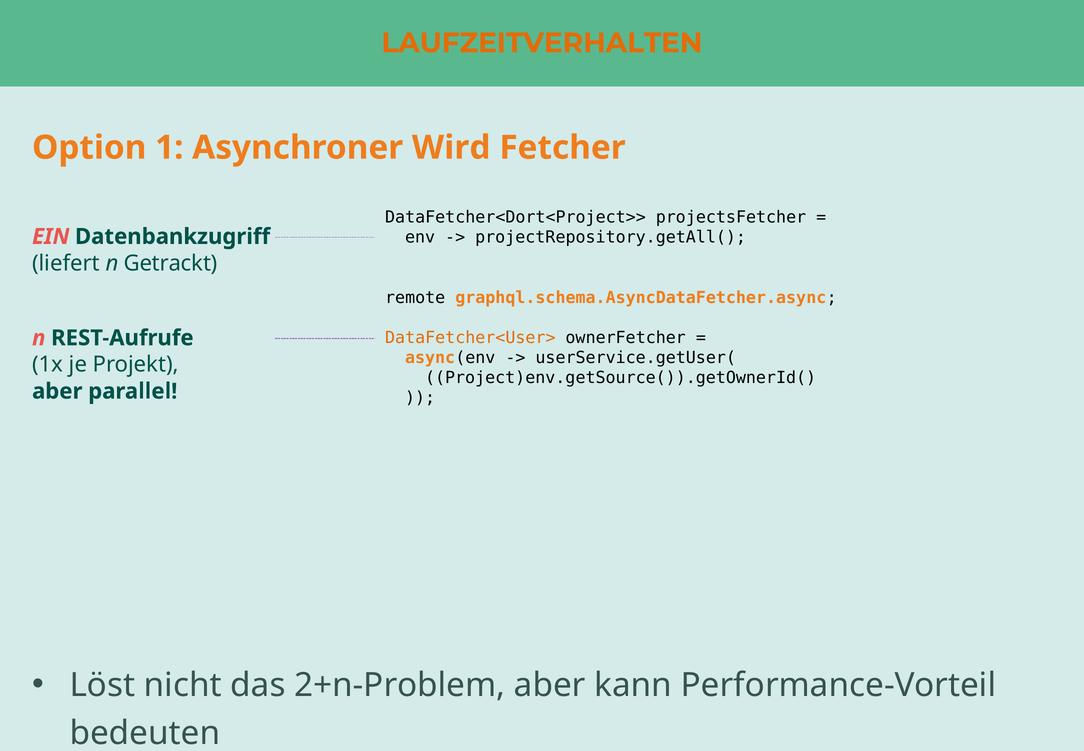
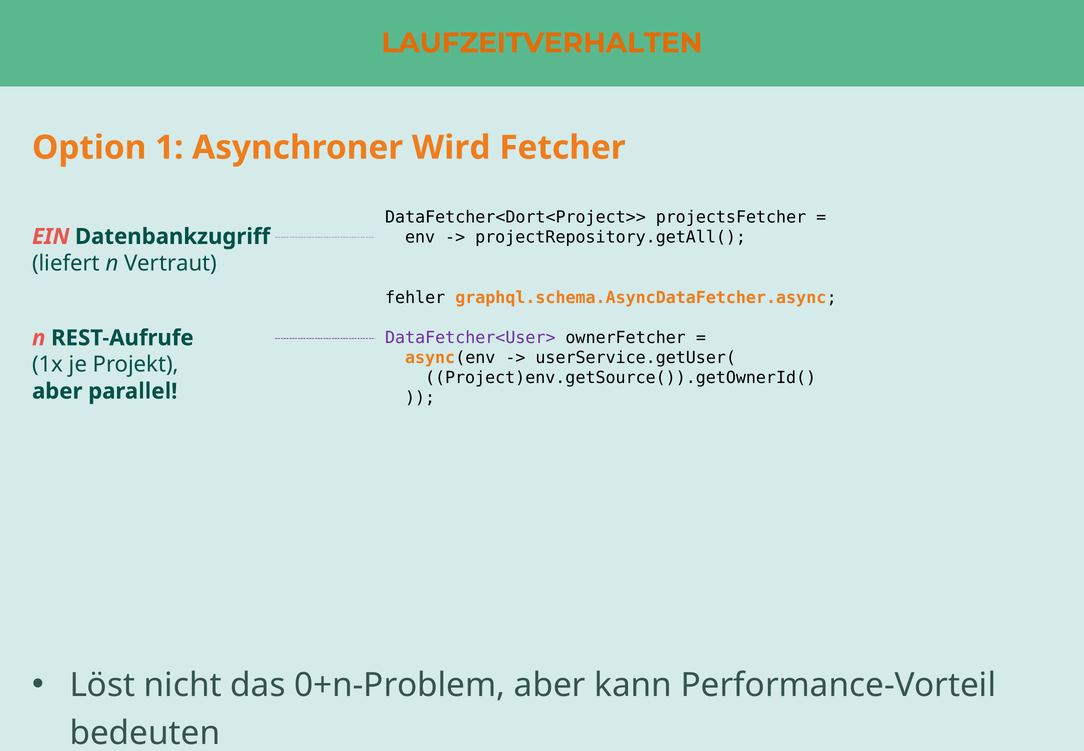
Getrackt: Getrackt -> Vertraut
remote: remote -> fehler
DataFetcher<User> colour: orange -> purple
2+n-Problem: 2+n-Problem -> 0+n-Problem
